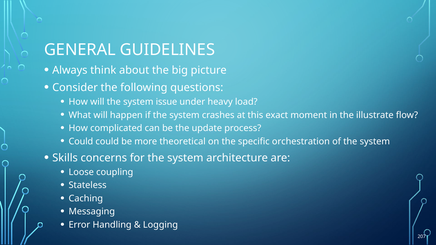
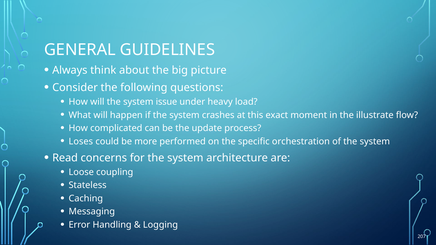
Could at (81, 141): Could -> Loses
theoretical: theoretical -> performed
Skills: Skills -> Read
